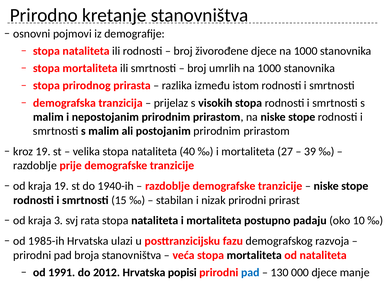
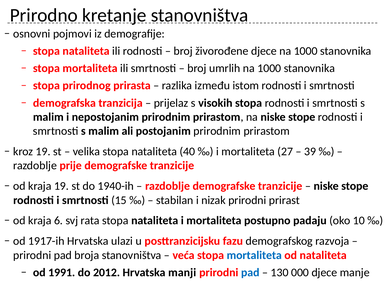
3: 3 -> 6
1985-ih: 1985-ih -> 1917-ih
mortaliteta at (254, 256) colour: black -> blue
popisi: popisi -> manji
